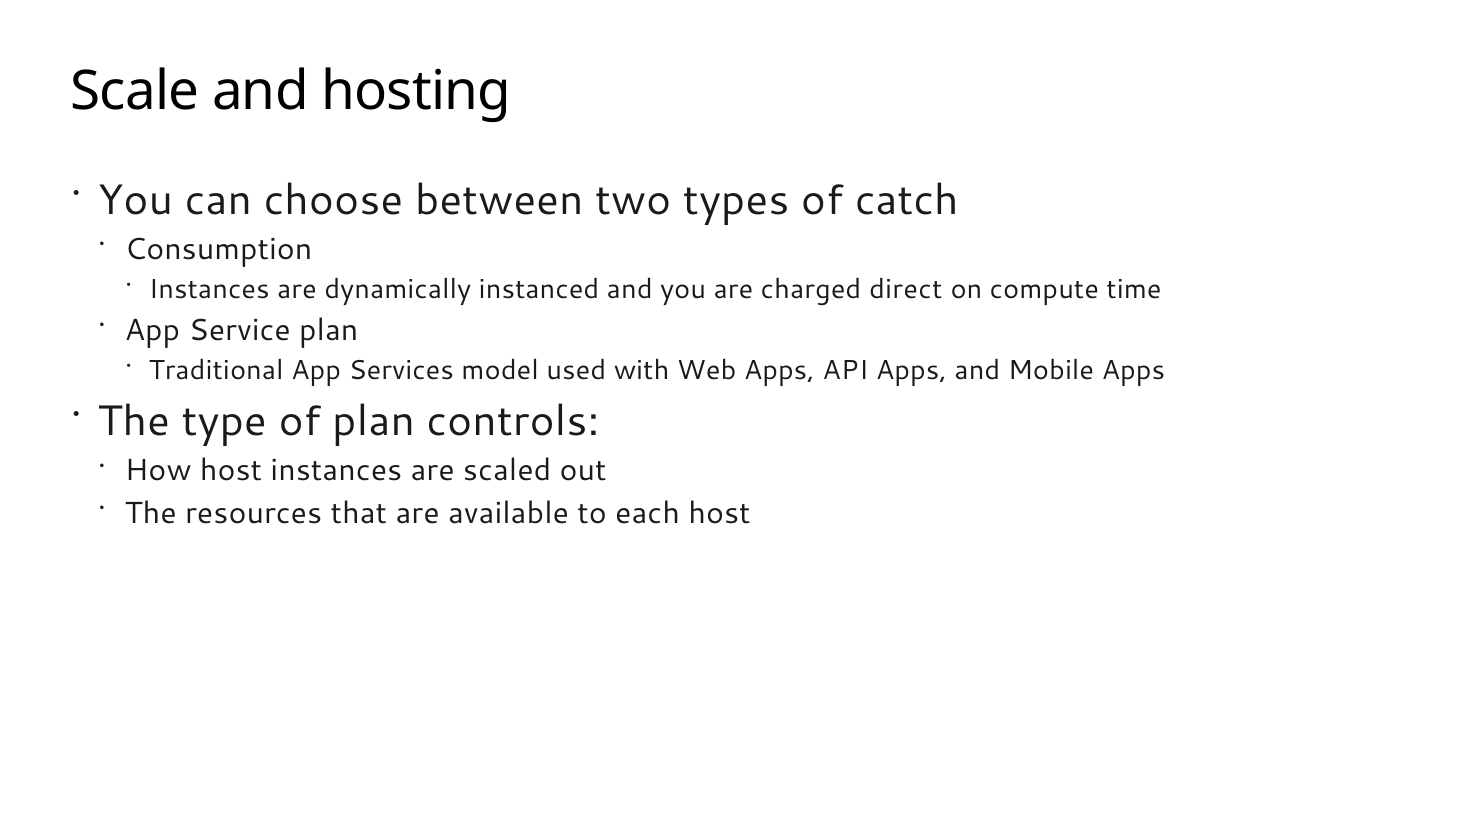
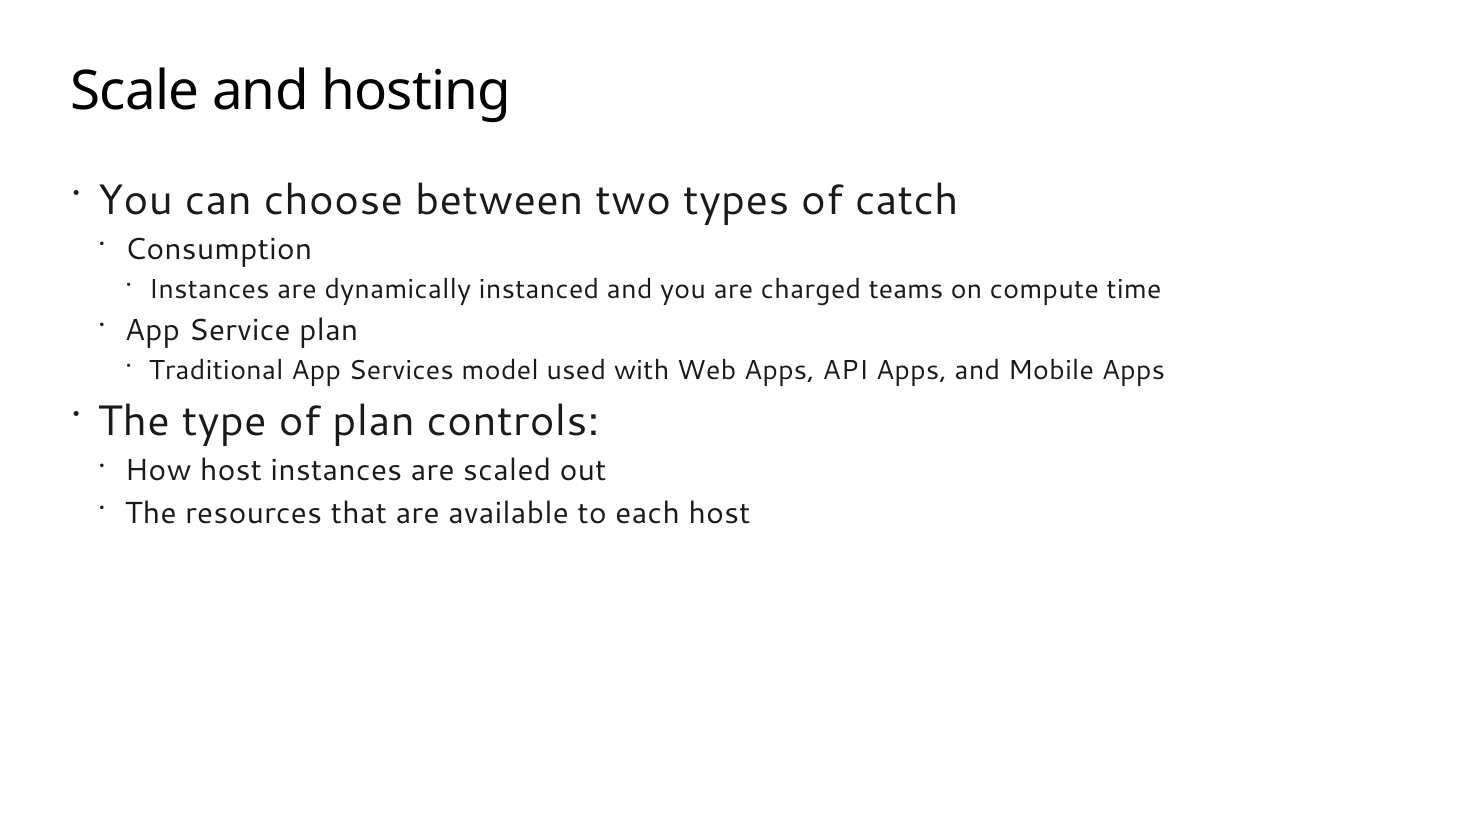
direct: direct -> teams
